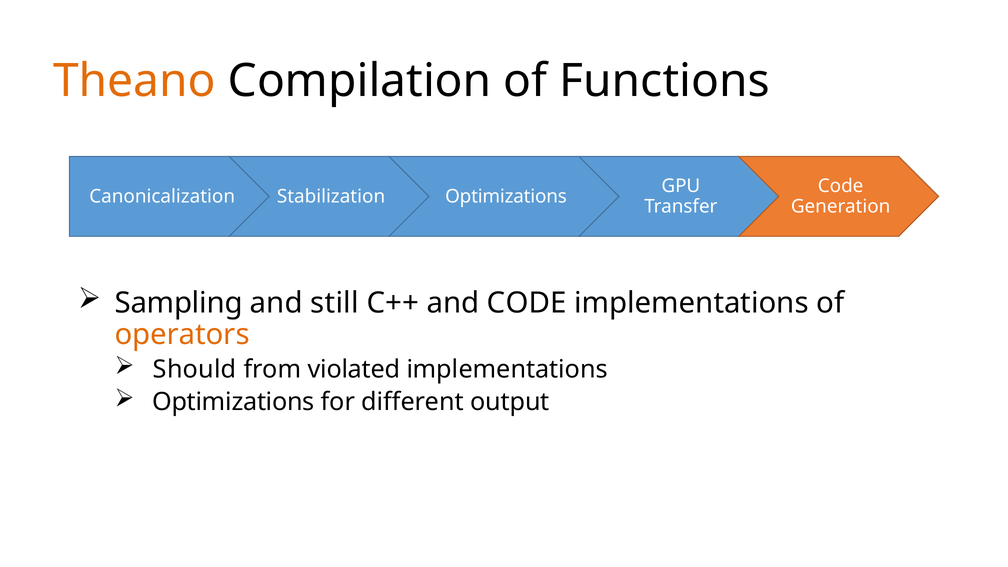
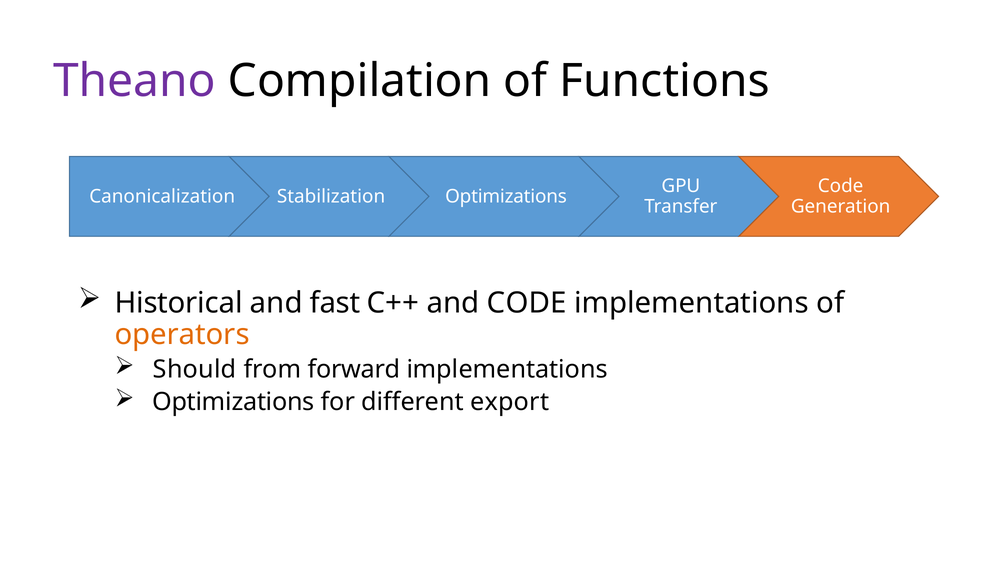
Theano colour: orange -> purple
Sampling: Sampling -> Historical
still: still -> fast
violated: violated -> forward
output: output -> export
